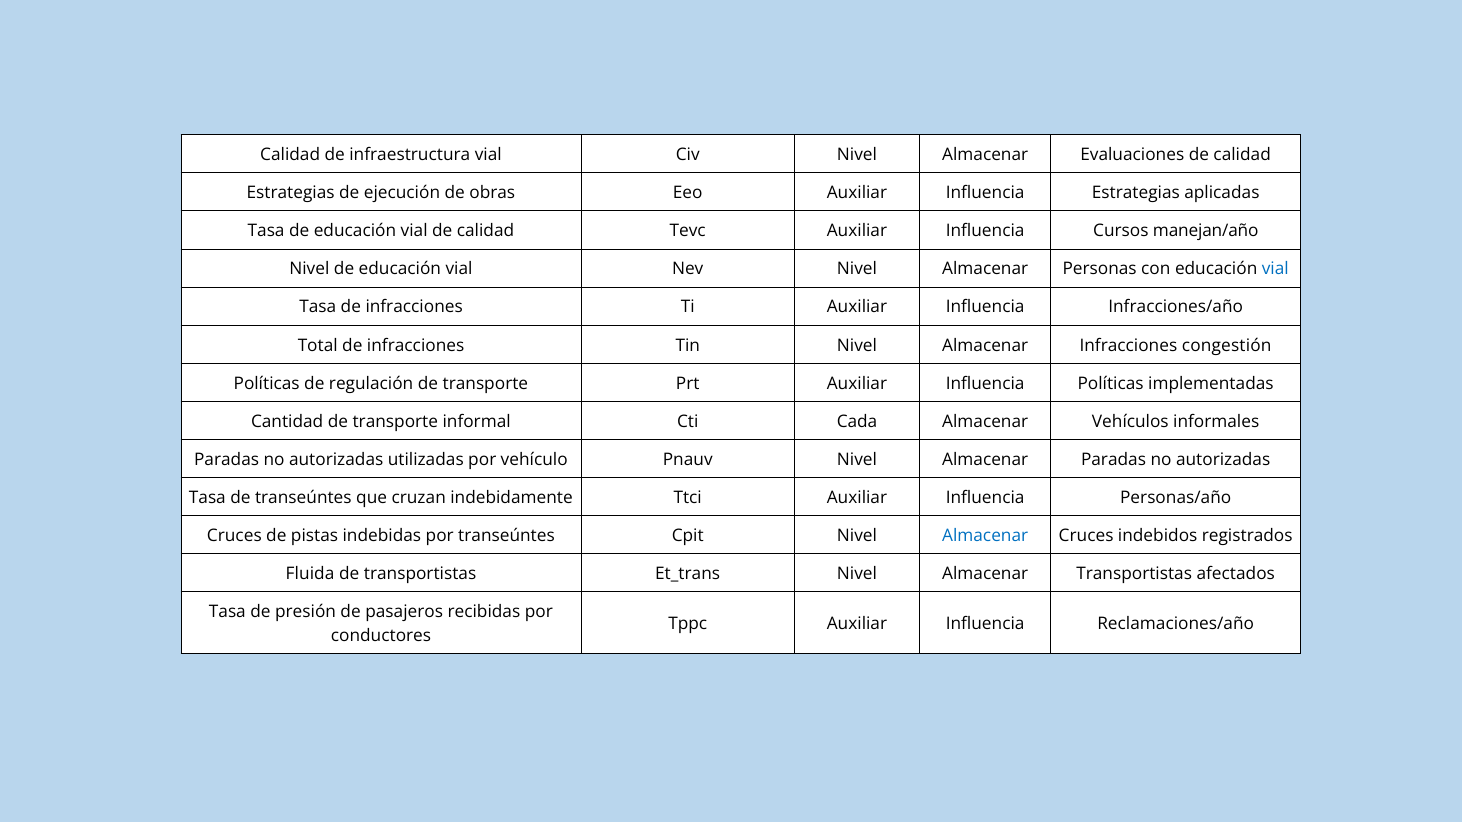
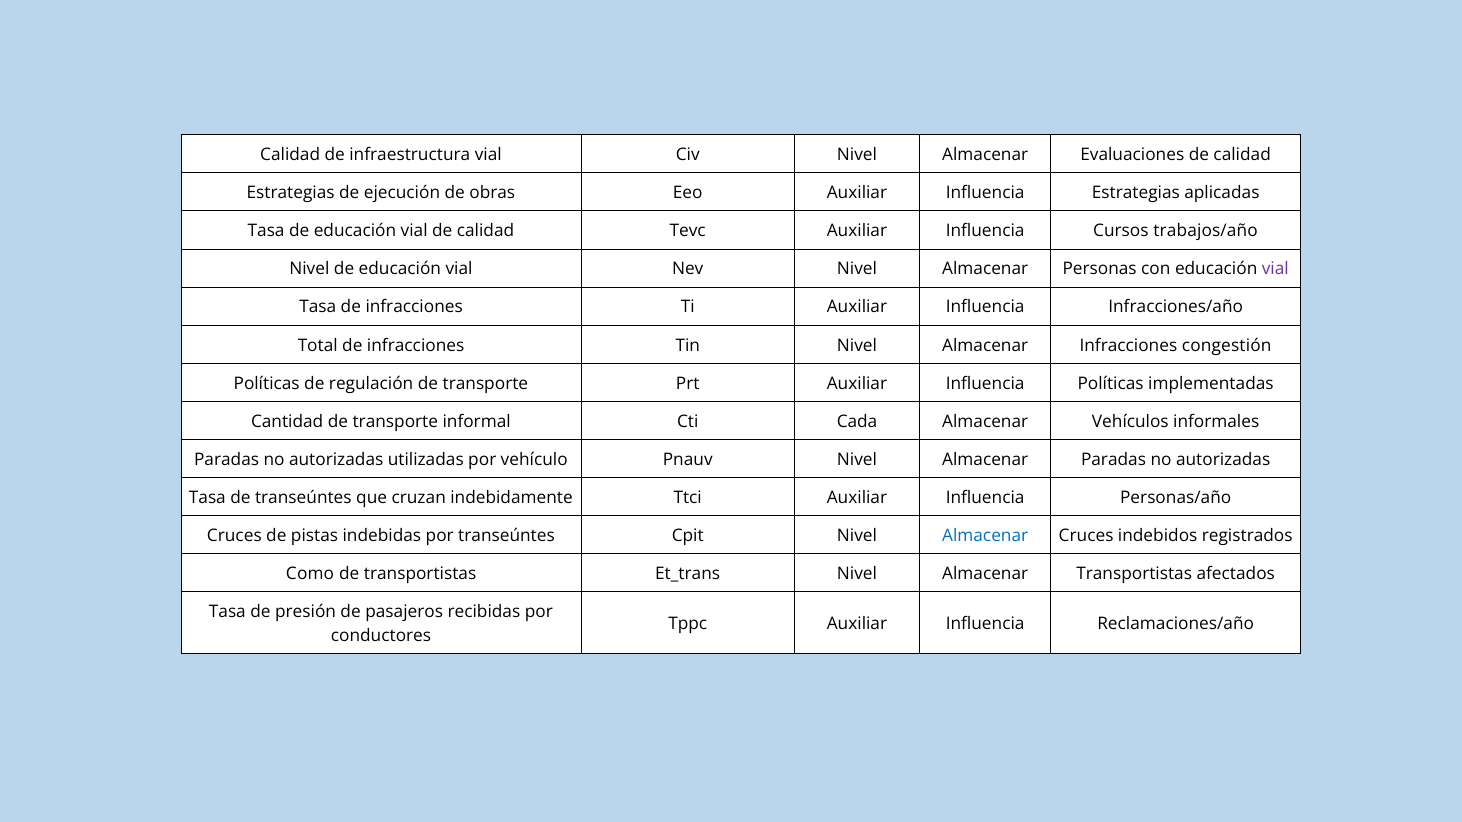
manejan/año: manejan/año -> trabajos/año
vial at (1275, 269) colour: blue -> purple
Fluida: Fluida -> Como
